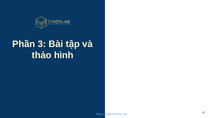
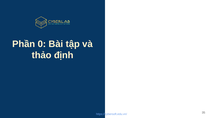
3: 3 -> 0
hình: hình -> định
